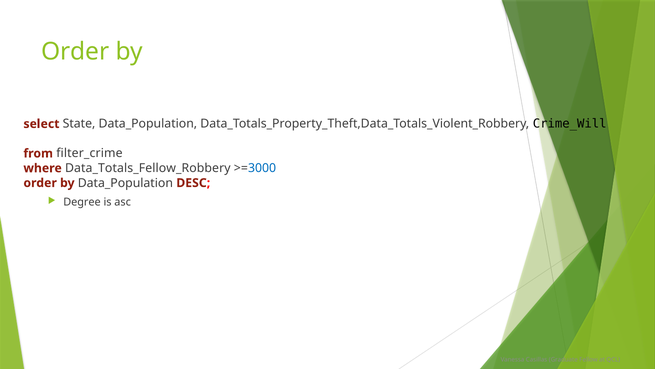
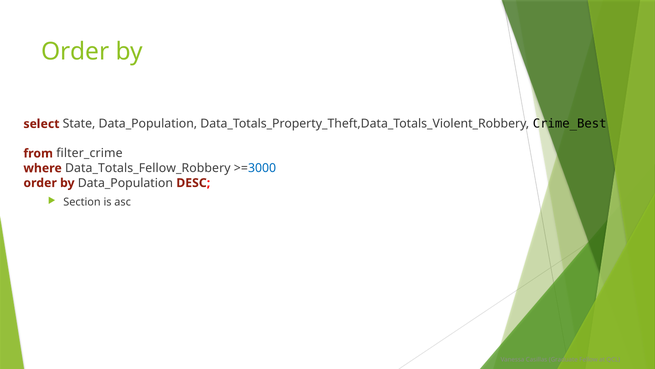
Crime_Will: Crime_Will -> Crime_Best
Degree: Degree -> Section
